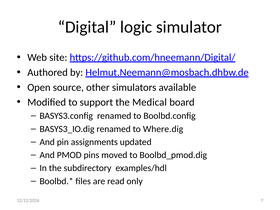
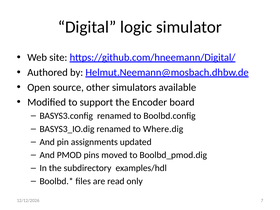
Medical: Medical -> Encoder
